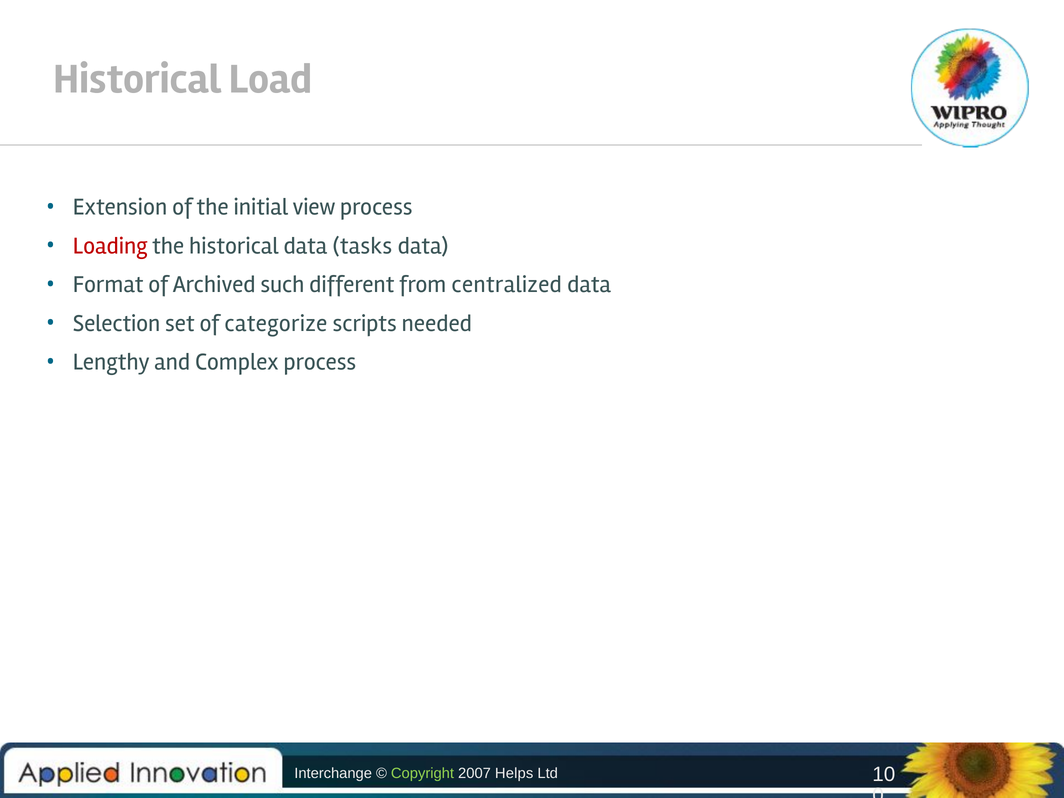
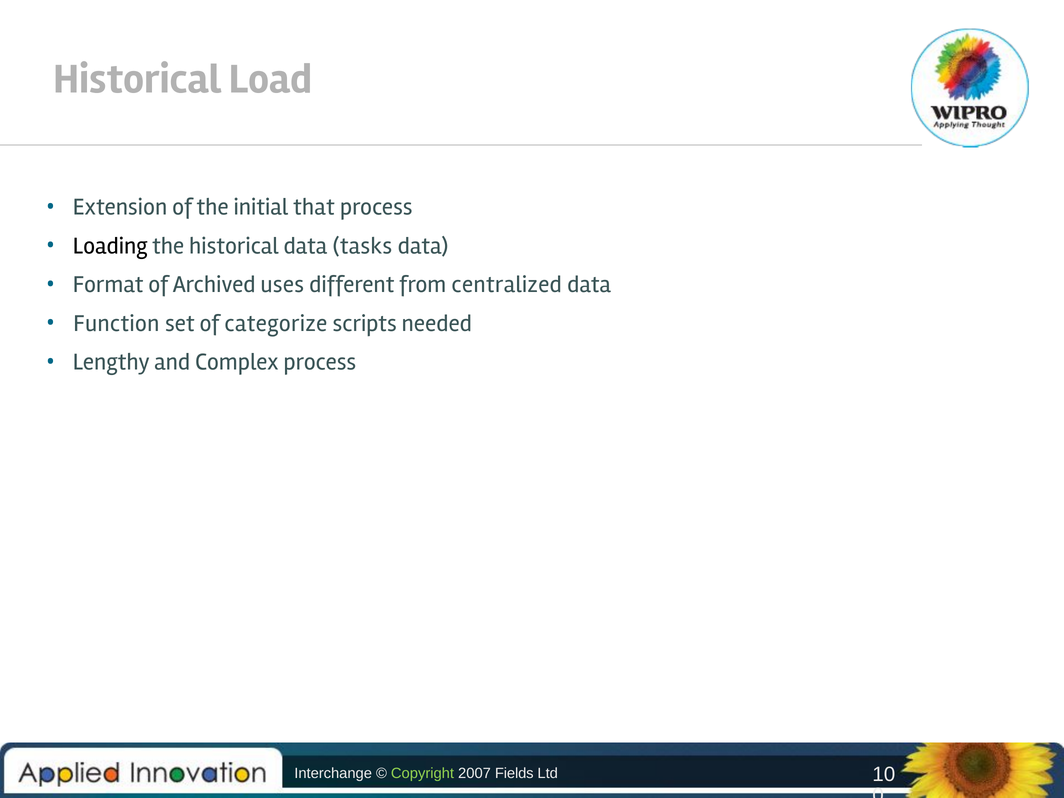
view: view -> that
Loading colour: red -> black
such: such -> uses
Selection: Selection -> Function
Helps: Helps -> Fields
